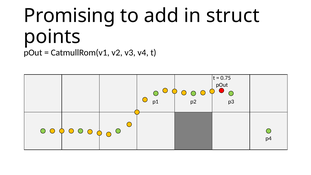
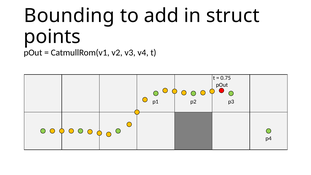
Promising: Promising -> Bounding
